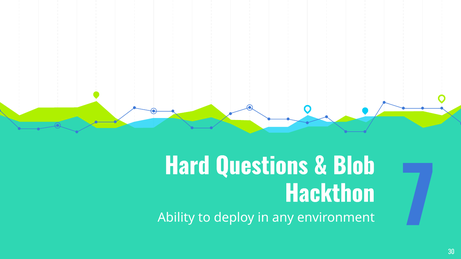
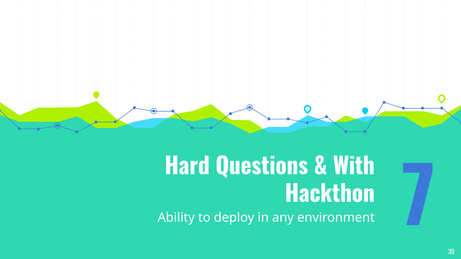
Blob: Blob -> With
